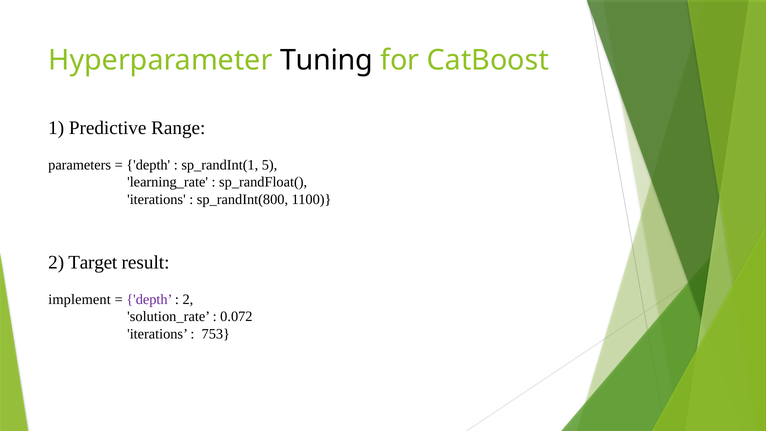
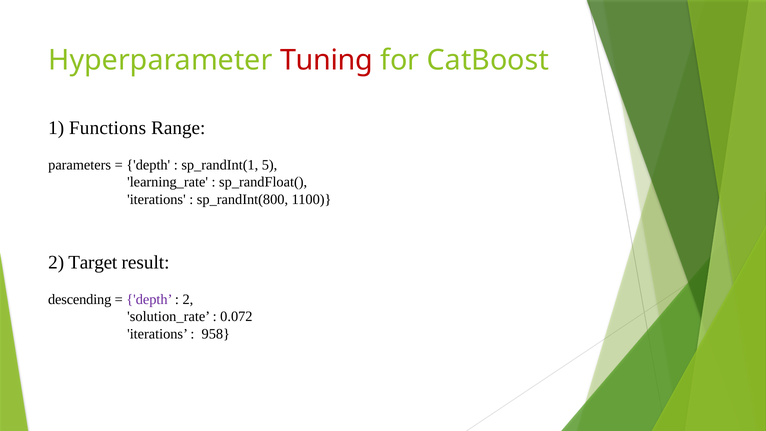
Tuning colour: black -> red
Predictive: Predictive -> Functions
implement: implement -> descending
753: 753 -> 958
